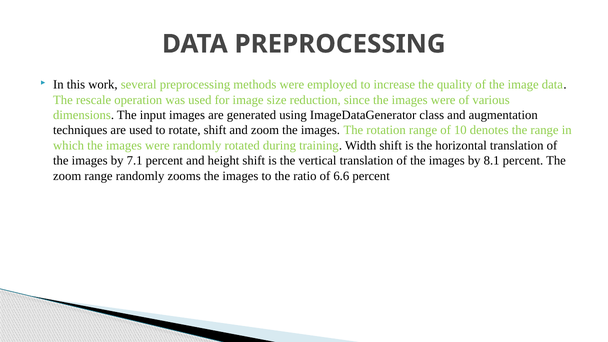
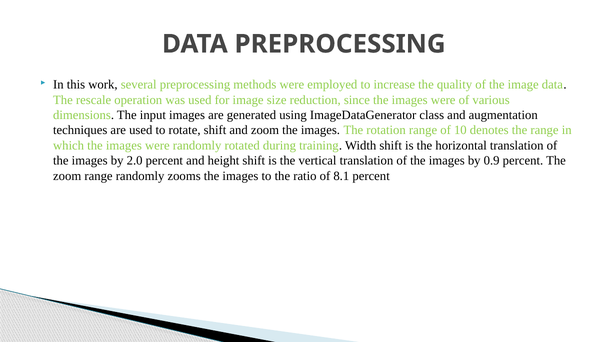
7.1: 7.1 -> 2.0
8.1: 8.1 -> 0.9
6.6: 6.6 -> 8.1
